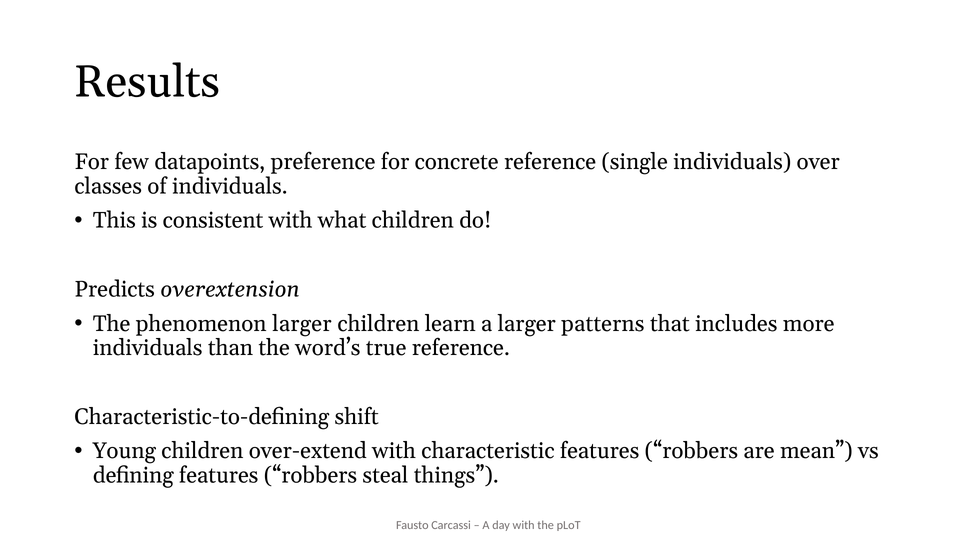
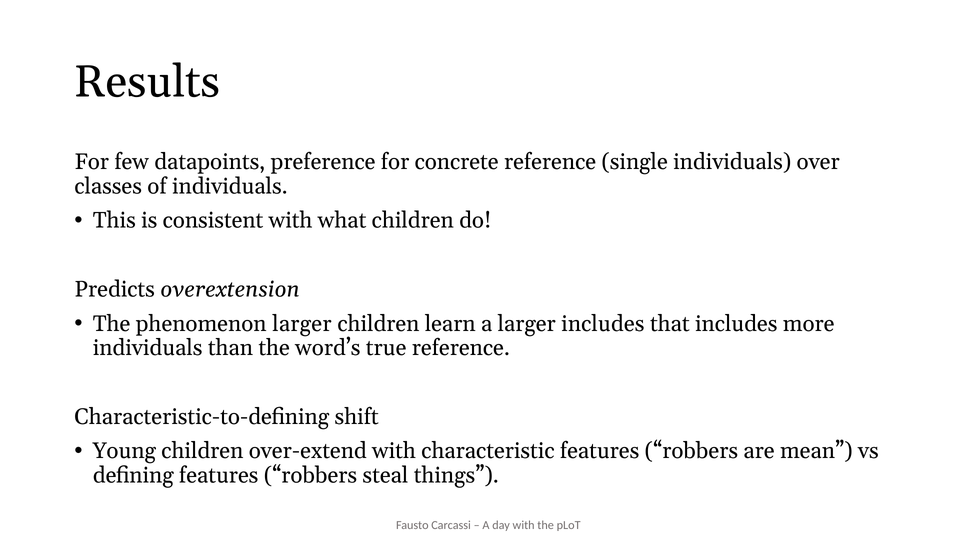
larger patterns: patterns -> includes
